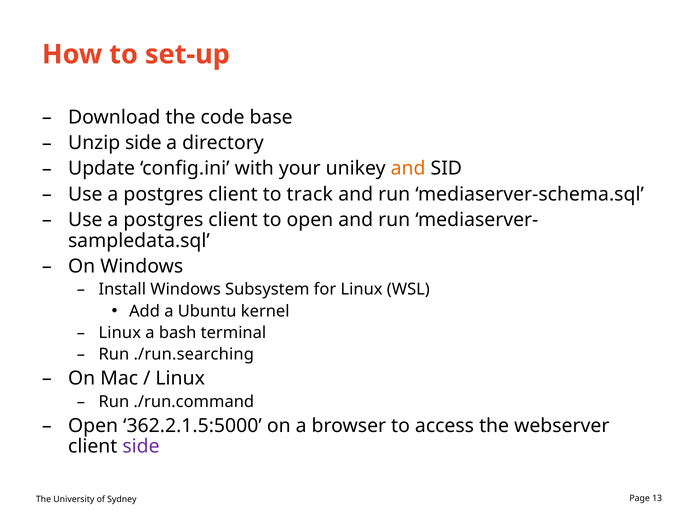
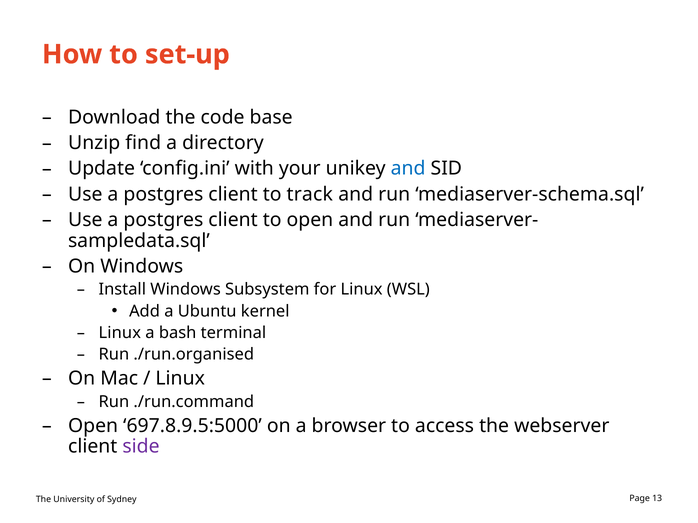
Unzip side: side -> find
and at (408, 169) colour: orange -> blue
./run.searching: ./run.searching -> ./run.organised
362.2.1.5:5000: 362.2.1.5:5000 -> 697.8.9.5:5000
